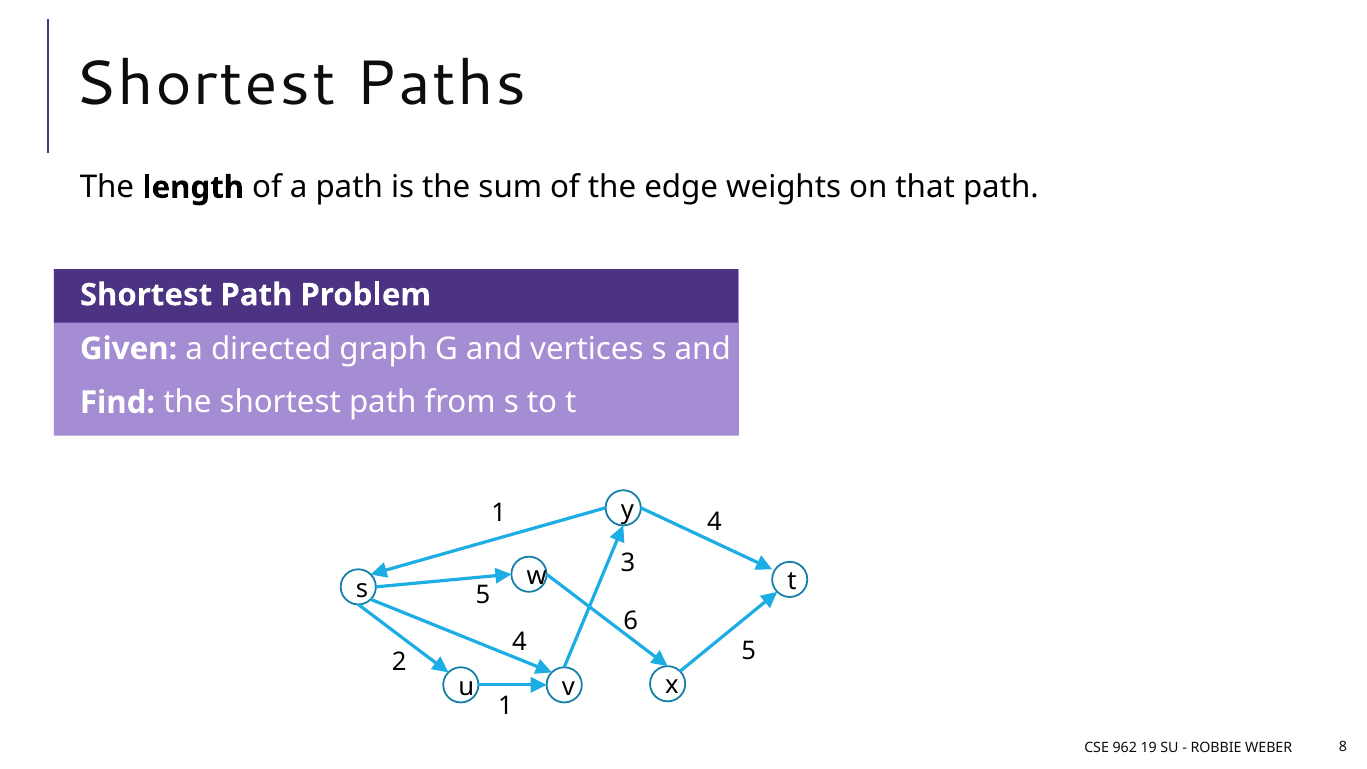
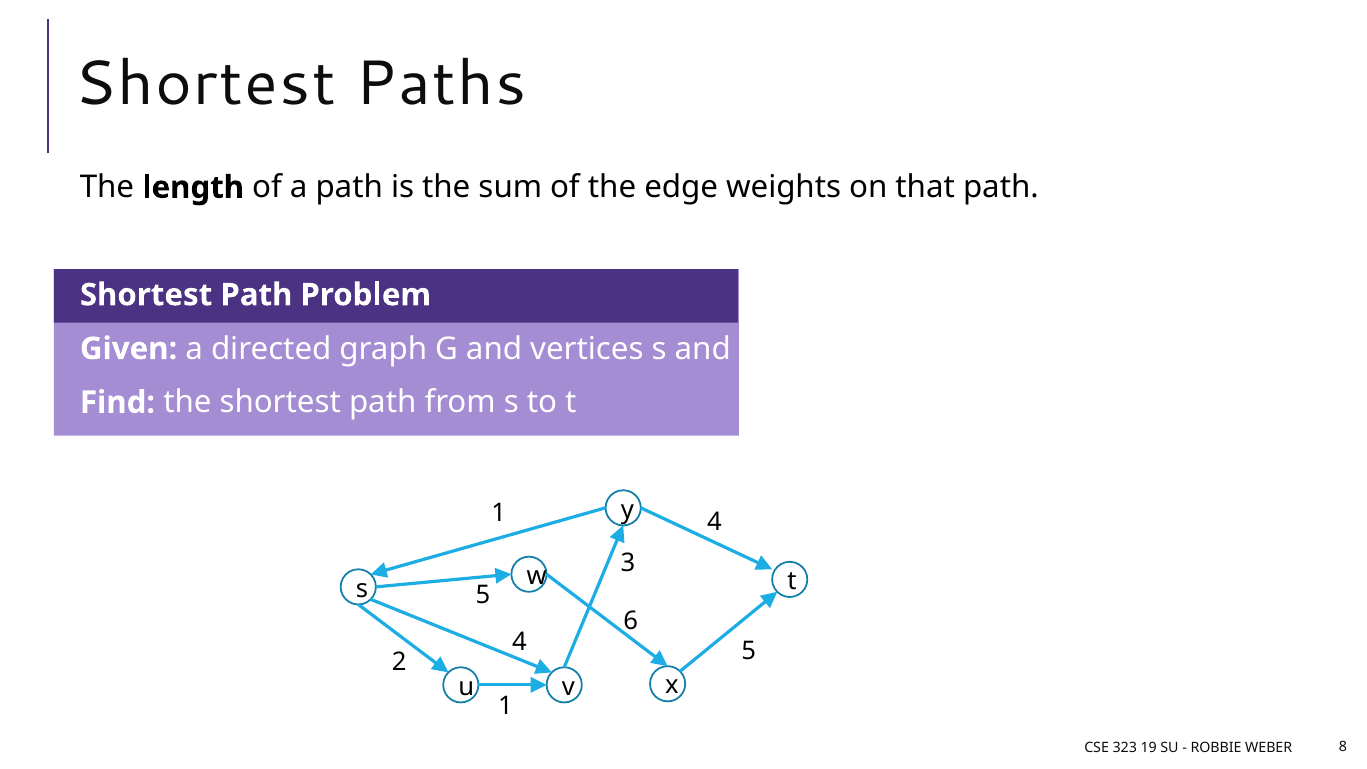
962: 962 -> 323
